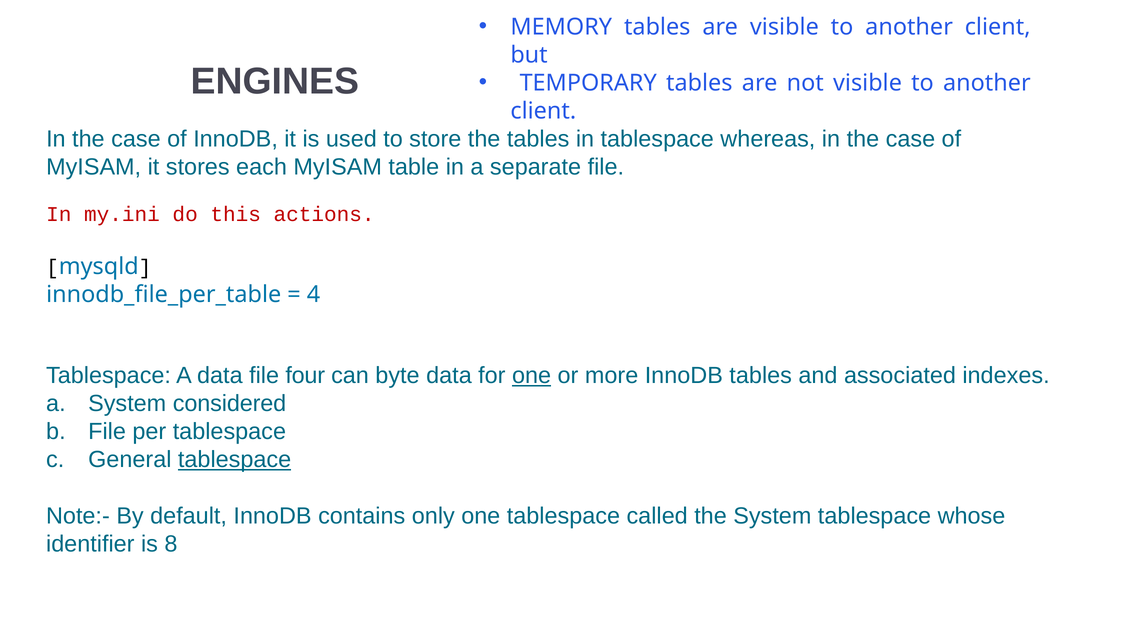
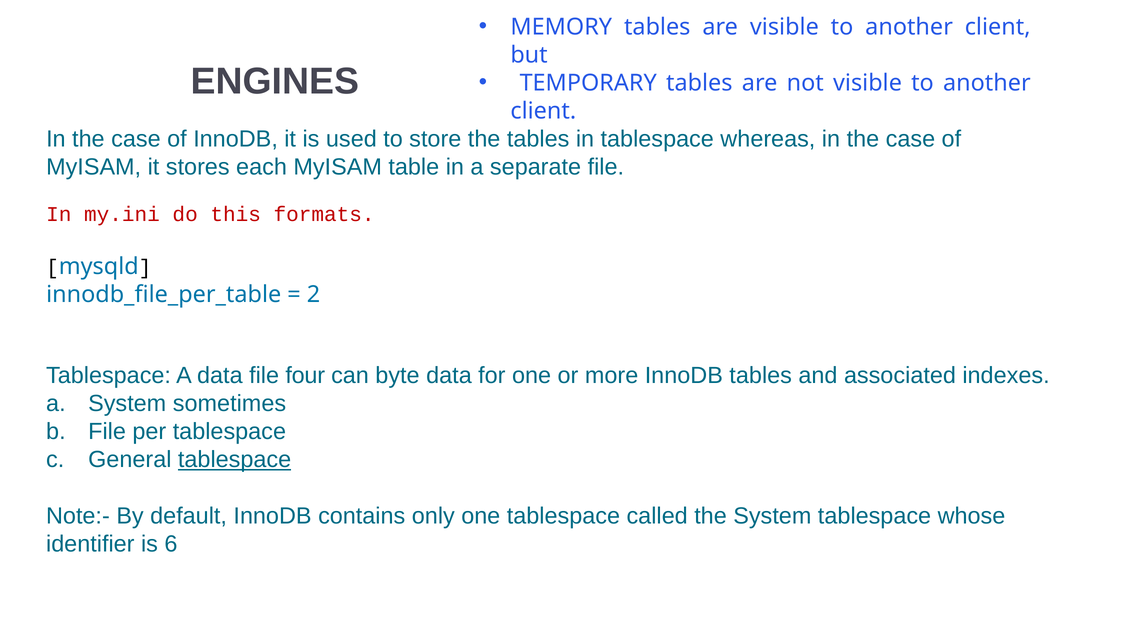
actions: actions -> formats
4: 4 -> 2
one at (532, 376) underline: present -> none
considered: considered -> sometimes
8: 8 -> 6
